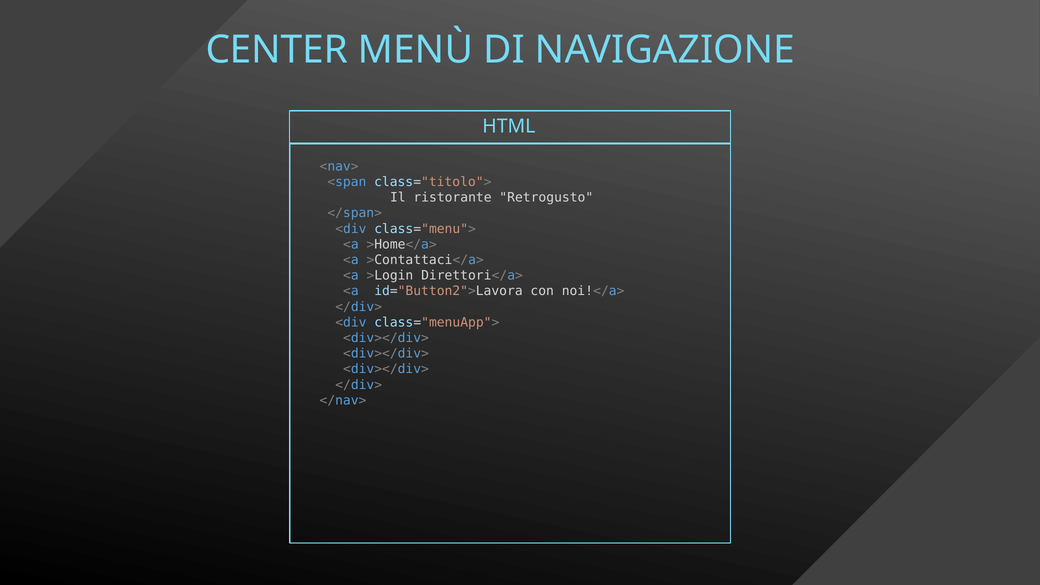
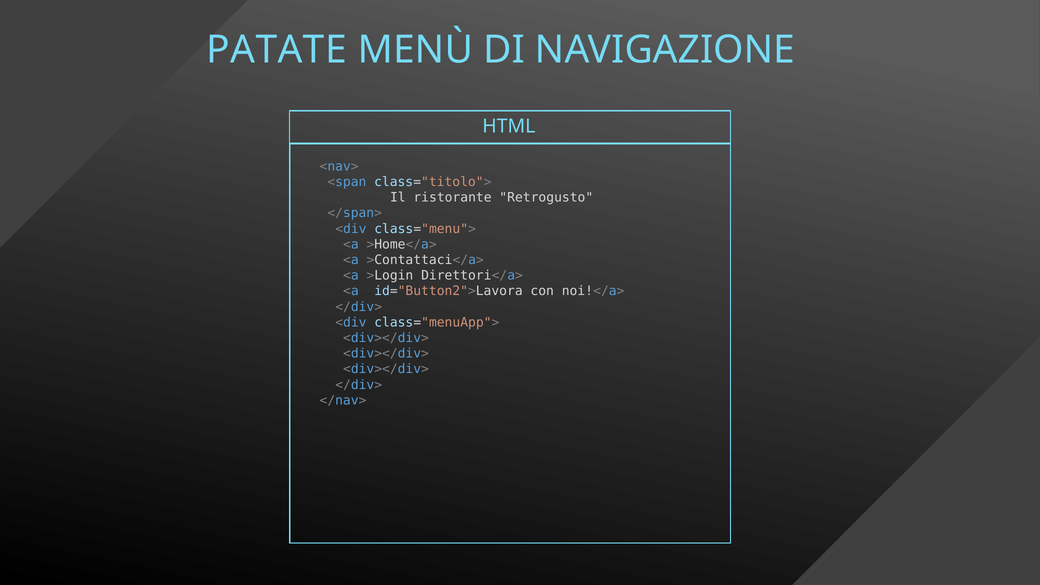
CENTER: CENTER -> PATATE
